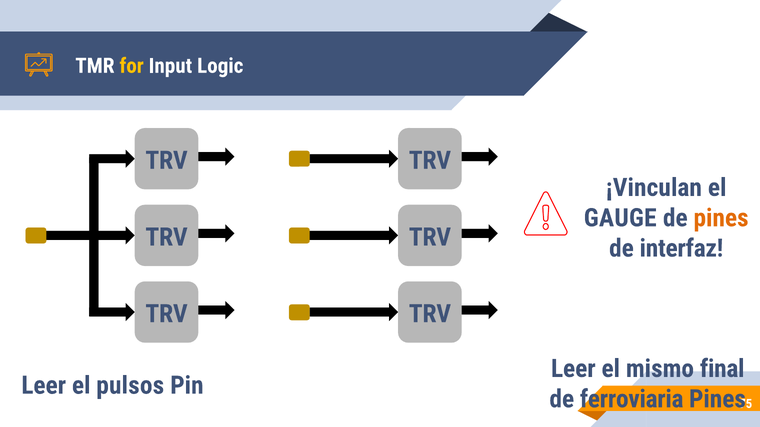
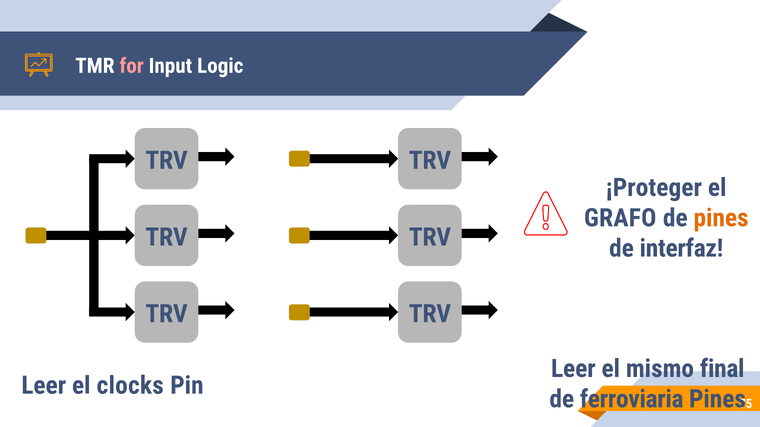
for colour: yellow -> pink
¡Vinculan: ¡Vinculan -> ¡Proteger
GAUGE: GAUGE -> GRAFO
pulsos: pulsos -> clocks
